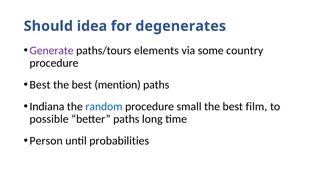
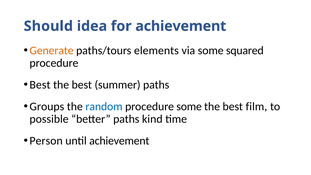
for degenerates: degenerates -> achievement
Generate colour: purple -> orange
country: country -> squared
mention: mention -> summer
Indiana: Indiana -> Groups
procedure small: small -> some
long: long -> kind
until probabilities: probabilities -> achievement
